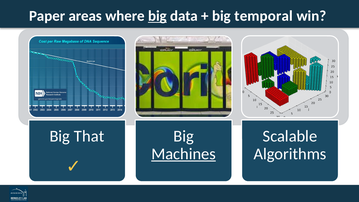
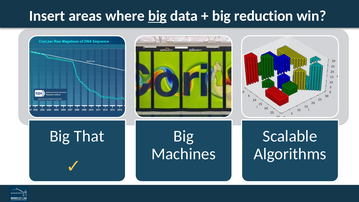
Paper: Paper -> Insert
temporal: temporal -> reduction
Machines underline: present -> none
